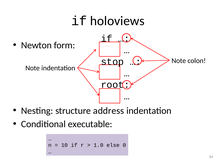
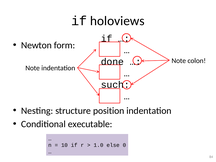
stop: stop -> done
root: root -> such
address: address -> position
